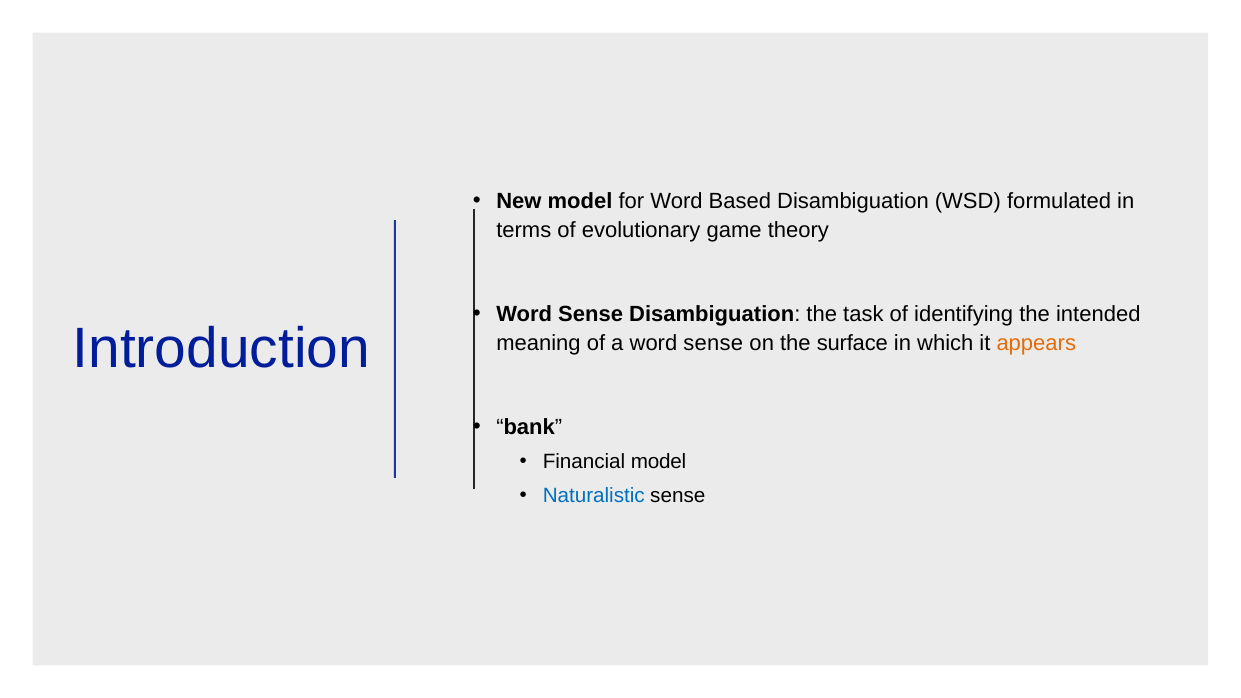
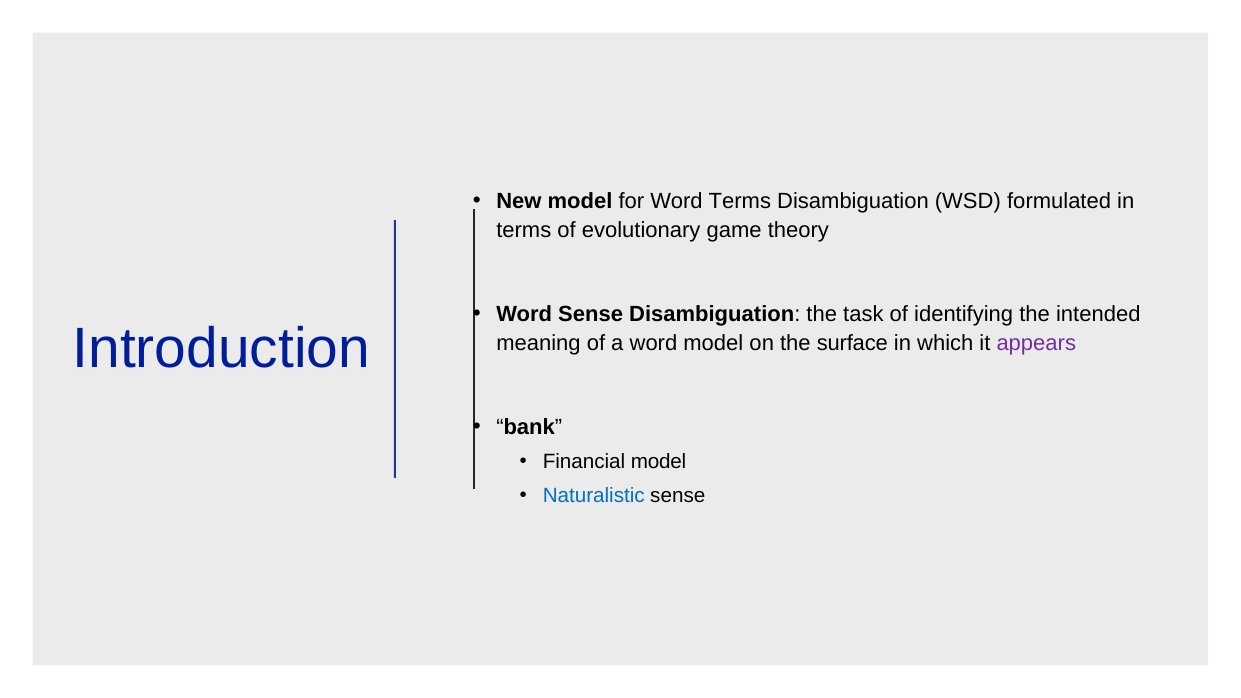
Word Based: Based -> Terms
a word sense: sense -> model
appears colour: orange -> purple
